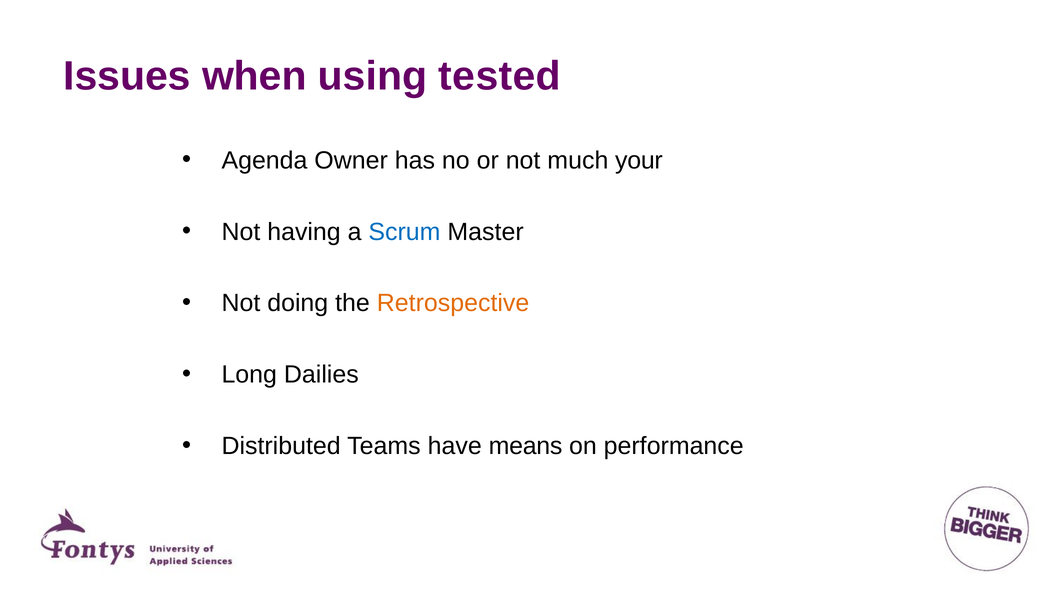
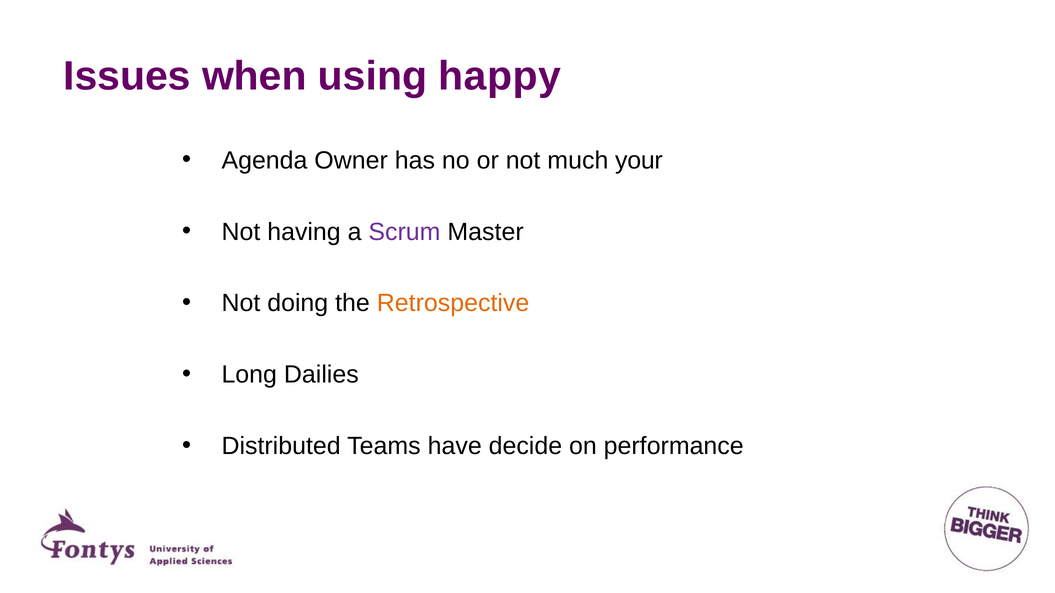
tested: tested -> happy
Scrum colour: blue -> purple
means: means -> decide
